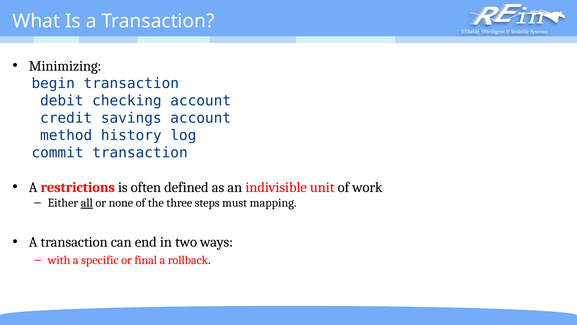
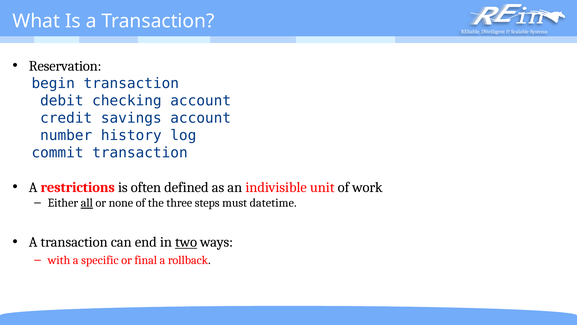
Minimizing: Minimizing -> Reservation
method: method -> number
mapping: mapping -> datetime
two underline: none -> present
